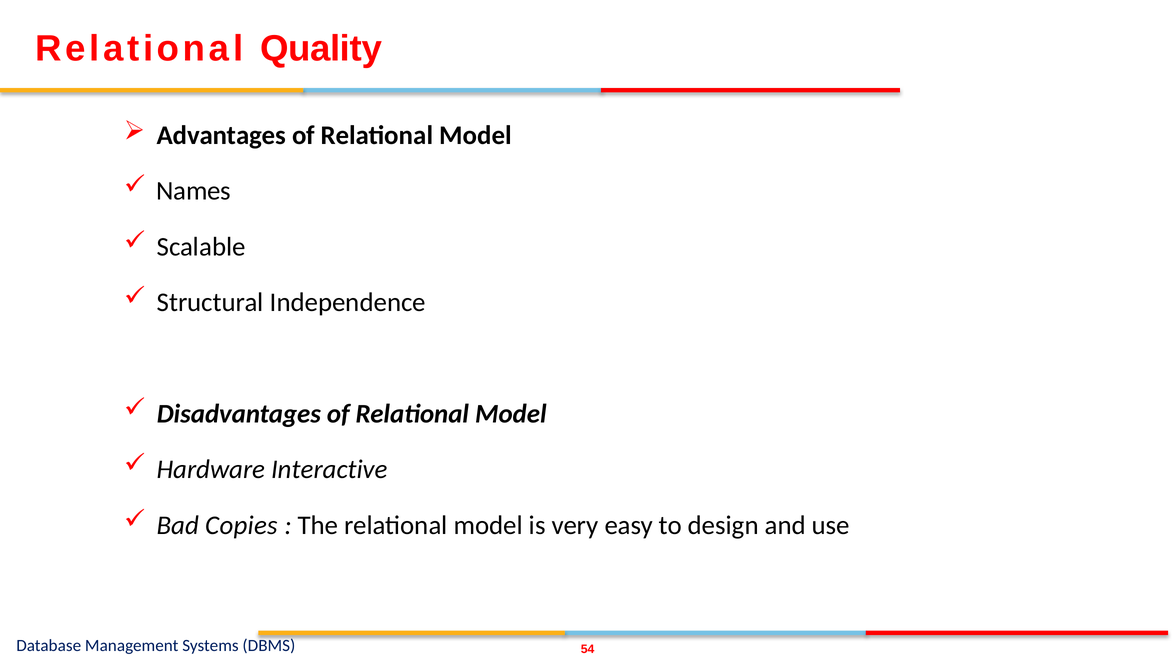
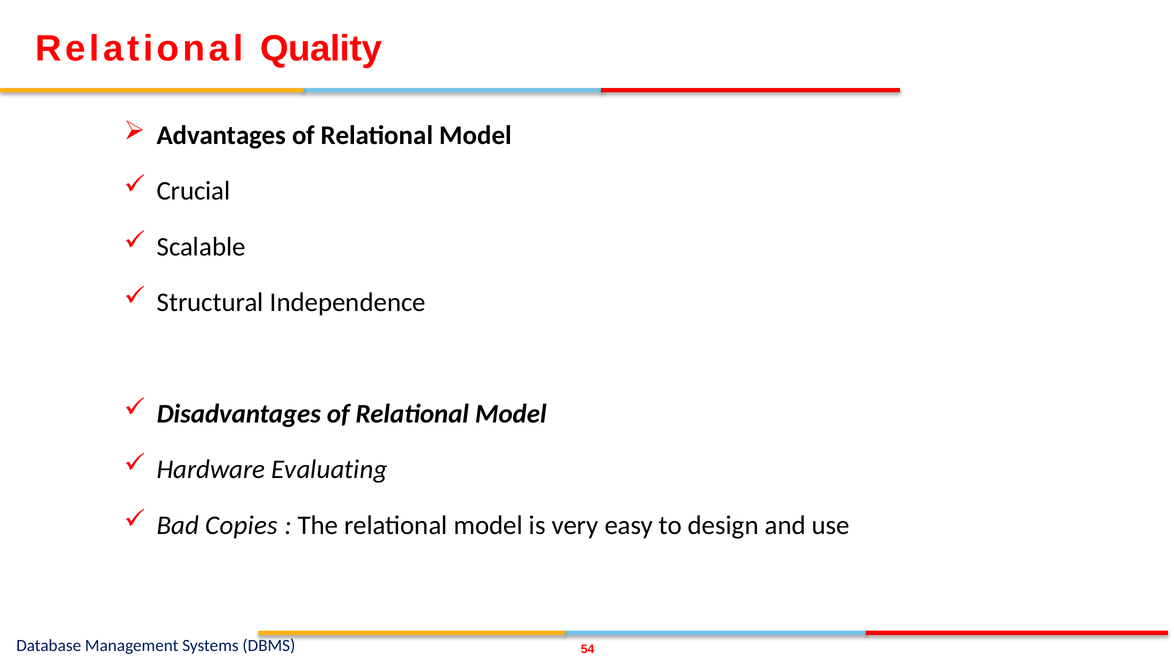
Names: Names -> Crucial
Interactive: Interactive -> Evaluating
